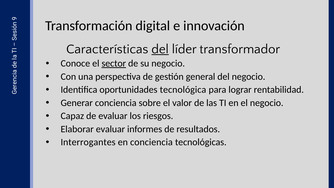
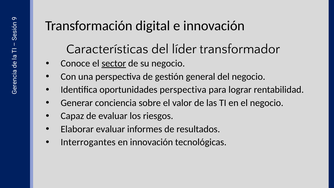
del at (160, 49) underline: present -> none
oportunidades tecnológica: tecnológica -> perspectiva
en conciencia: conciencia -> innovación
